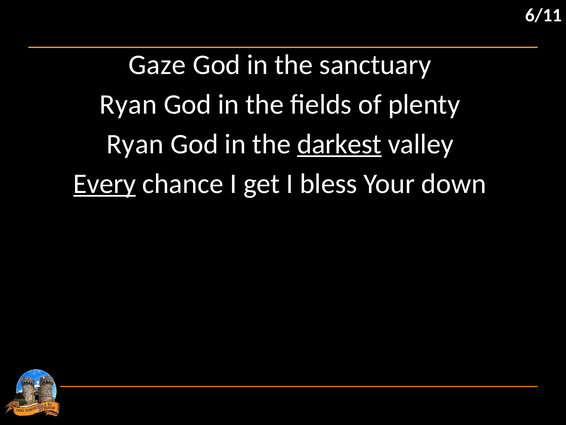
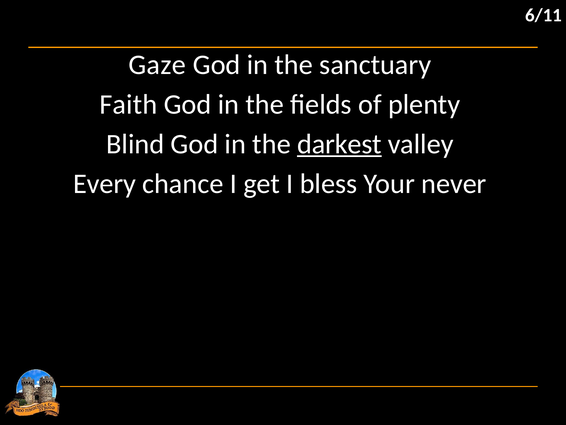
Ryan at (128, 104): Ryan -> Faith
Ryan at (135, 144): Ryan -> Blind
Every underline: present -> none
down: down -> never
